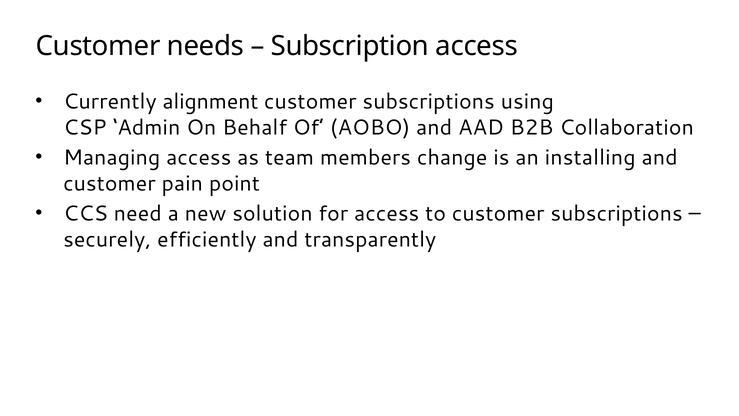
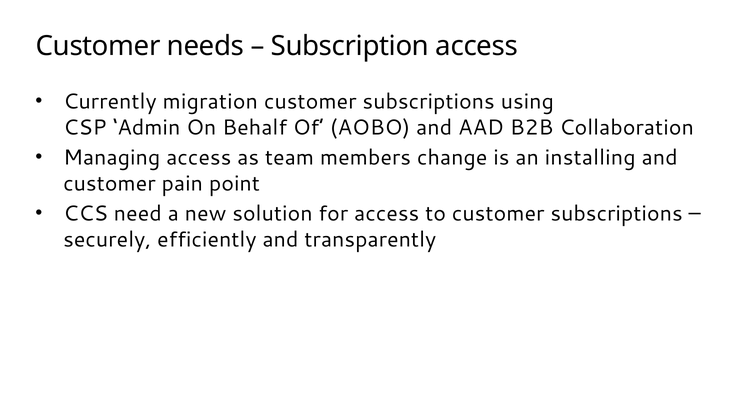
alignment: alignment -> migration
